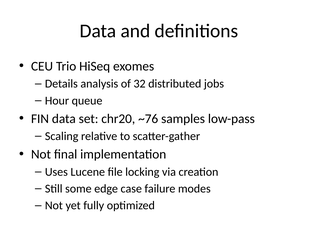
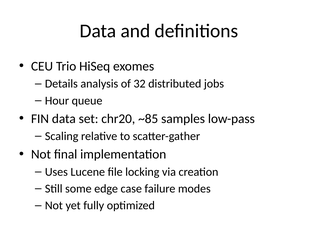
~76: ~76 -> ~85
